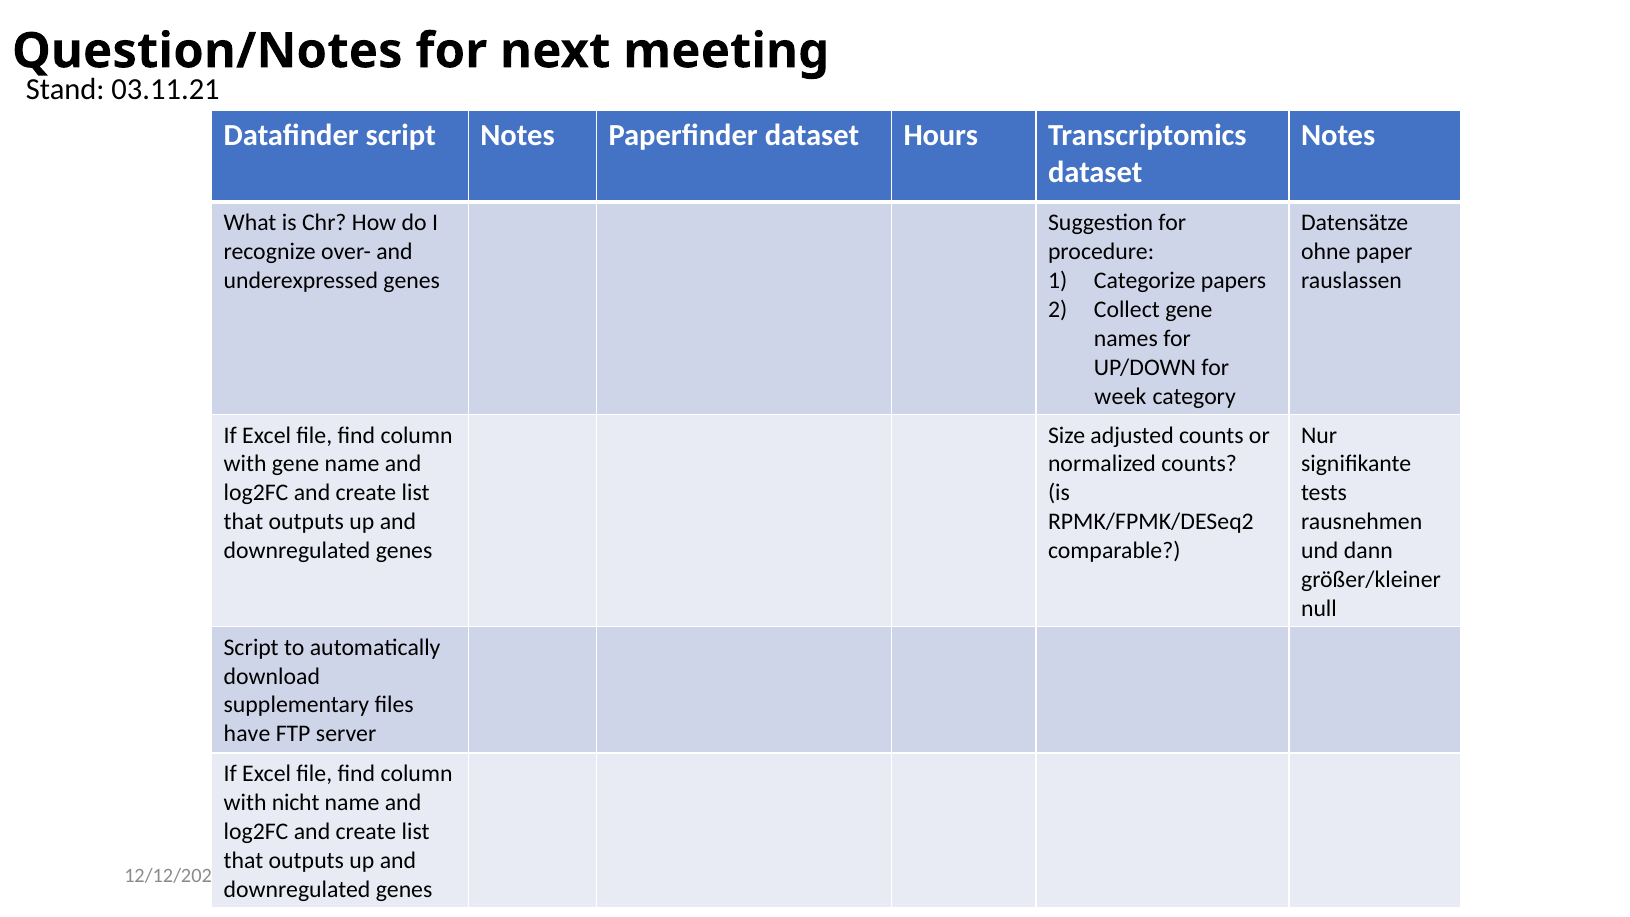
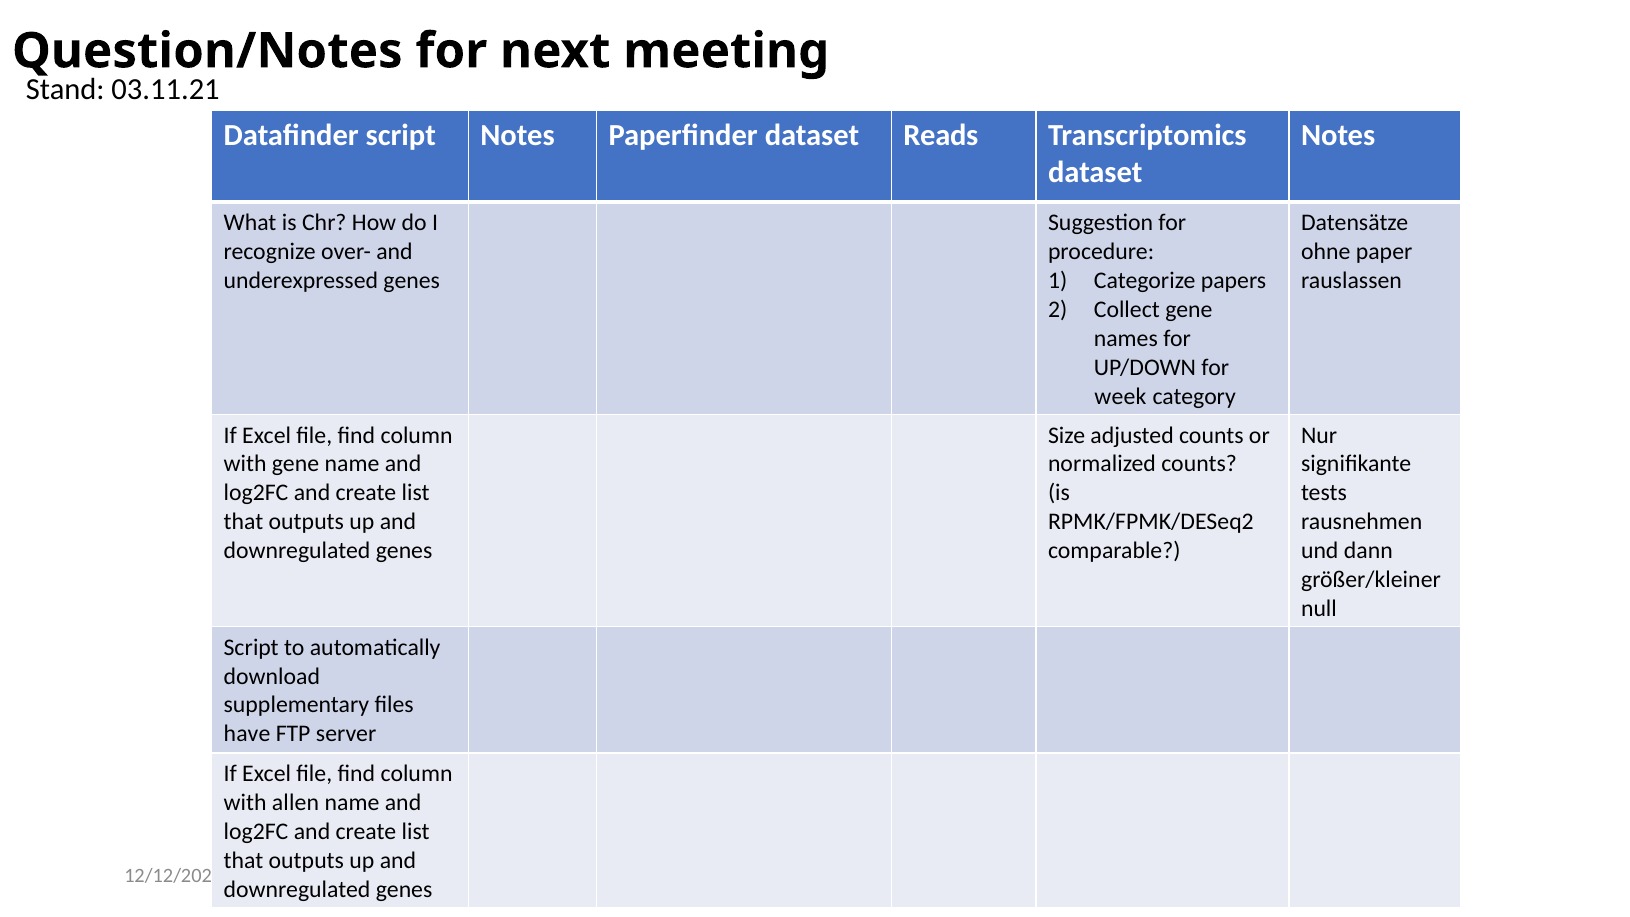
Hours: Hours -> Reads
nicht: nicht -> allen
